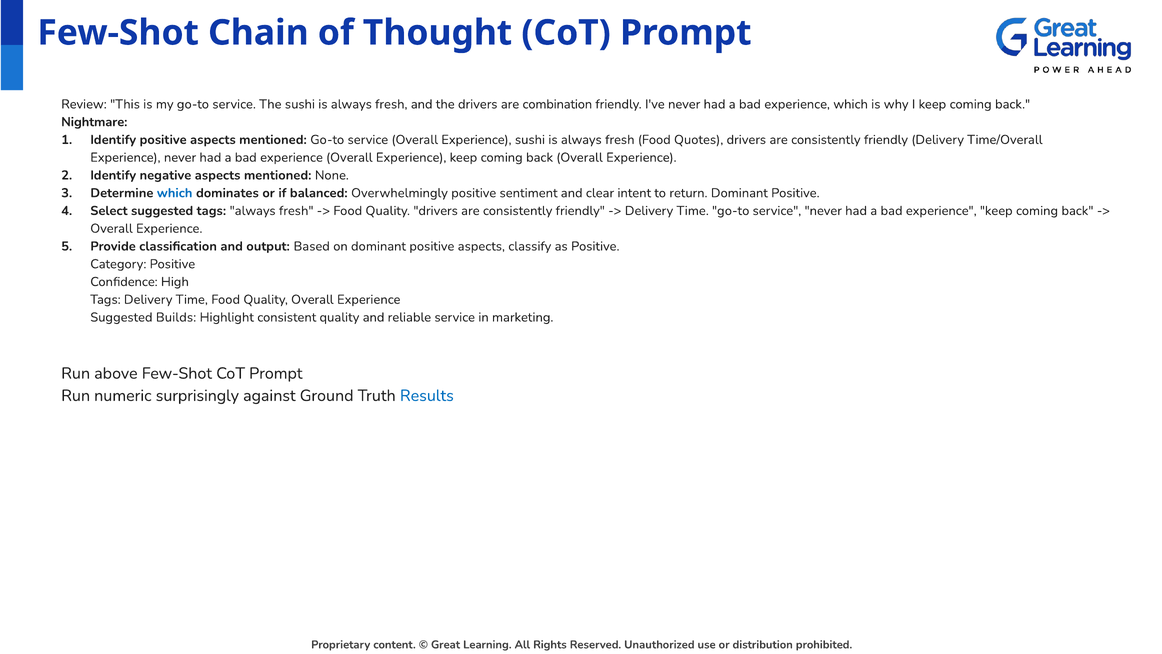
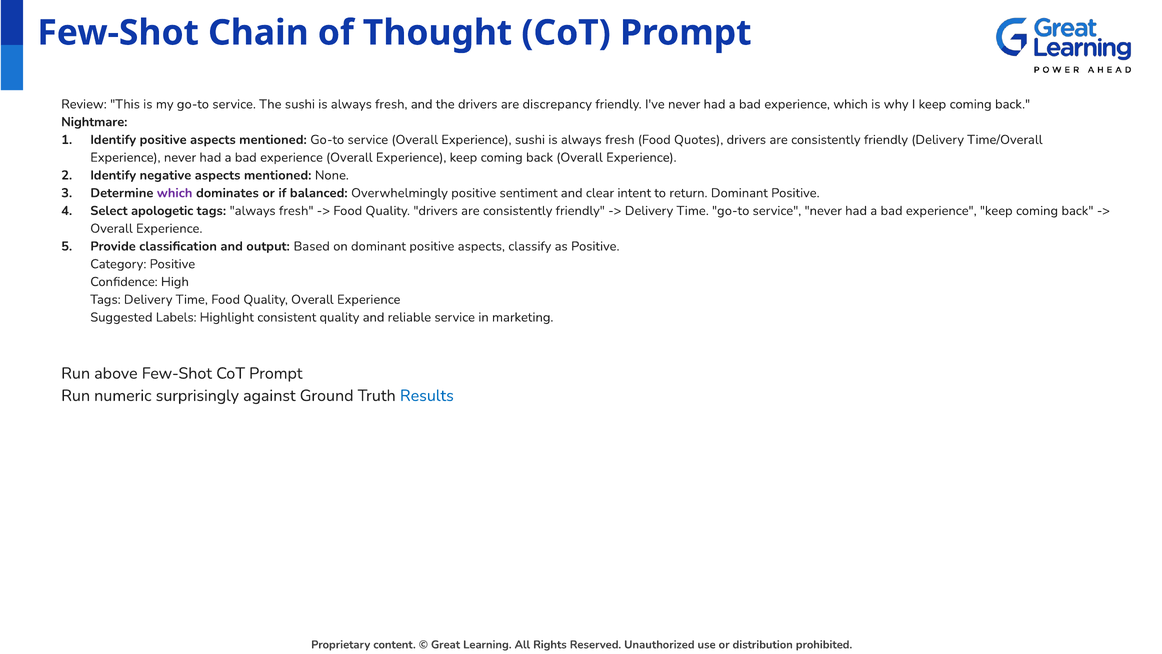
combination: combination -> discrepancy
which at (175, 193) colour: blue -> purple
Select suggested: suggested -> apologetic
Builds: Builds -> Labels
